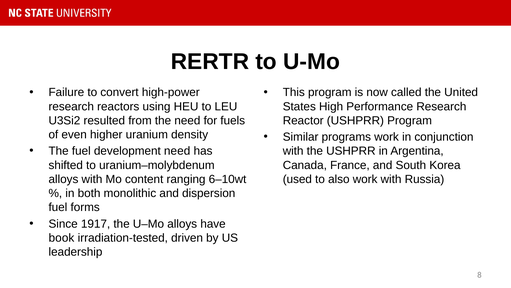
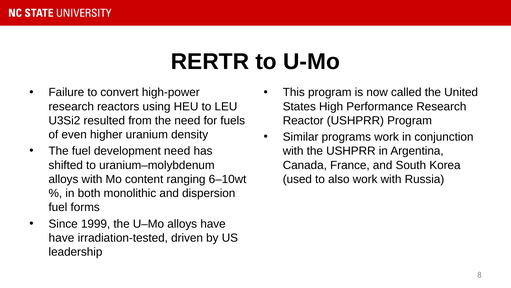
1917: 1917 -> 1999
book at (61, 237): book -> have
